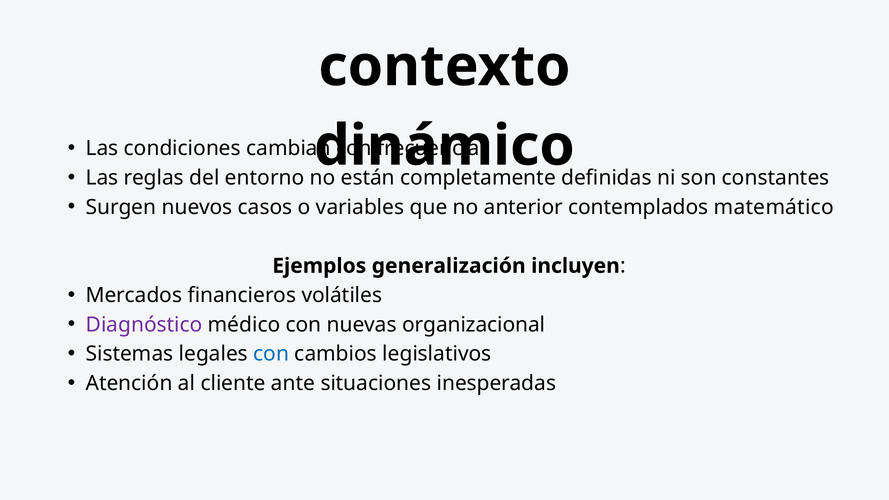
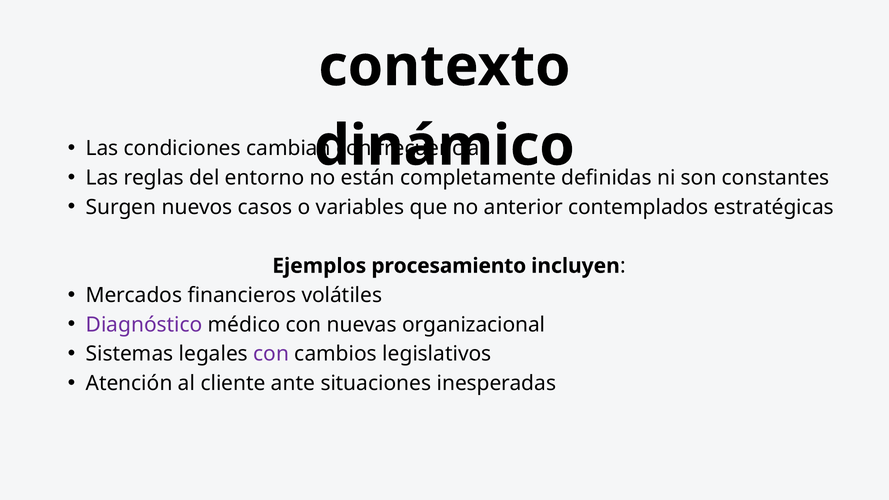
matemático: matemático -> estratégicas
generalización: generalización -> procesamiento
con at (271, 354) colour: blue -> purple
